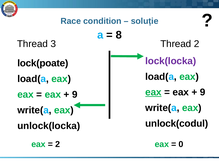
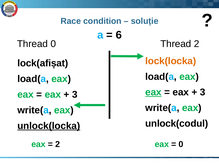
8: 8 -> 6
Thread 3: 3 -> 0
lock(locka colour: purple -> orange
lock(poate: lock(poate -> lock(afișat
9 at (203, 92): 9 -> 3
9 at (75, 94): 9 -> 3
unlock(locka underline: none -> present
